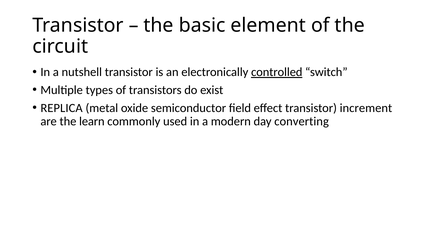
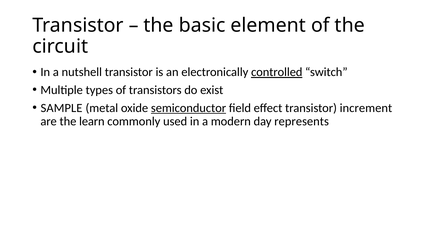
REPLICA: REPLICA -> SAMPLE
semiconductor underline: none -> present
converting: converting -> represents
